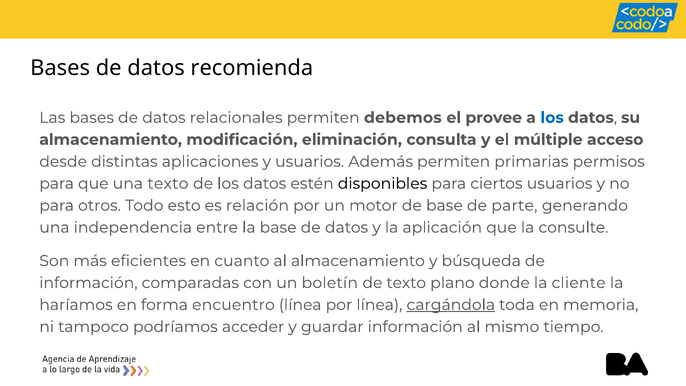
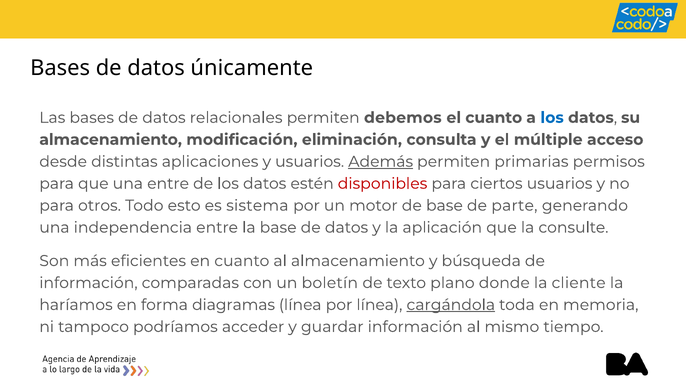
recomienda: recomienda -> únicamente
el provee: provee -> cuanto
Además underline: none -> present
una texto: texto -> entre
disponibles colour: black -> red
relación: relación -> sistema
encuentro: encuentro -> diagramas
